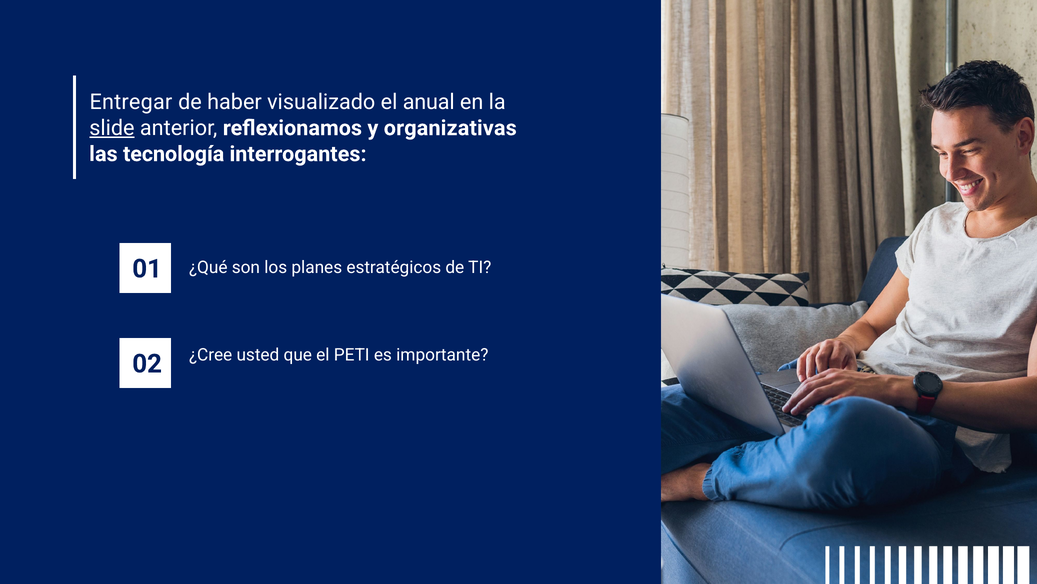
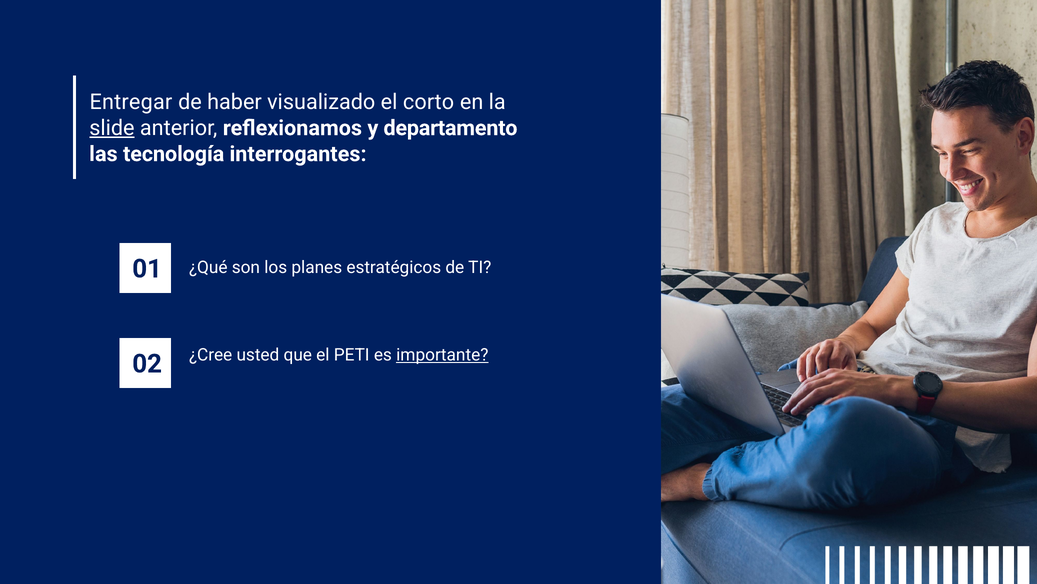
anual: anual -> corto
organizativas: organizativas -> departamento
importante underline: none -> present
